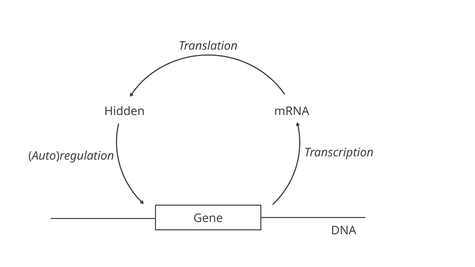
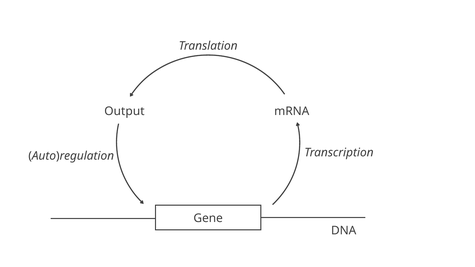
Hidden: Hidden -> Output
